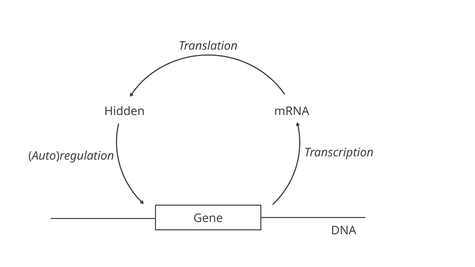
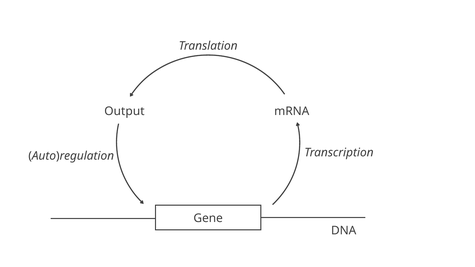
Hidden: Hidden -> Output
